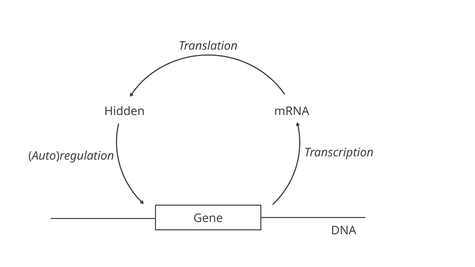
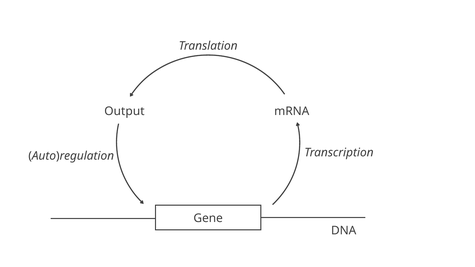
Hidden: Hidden -> Output
